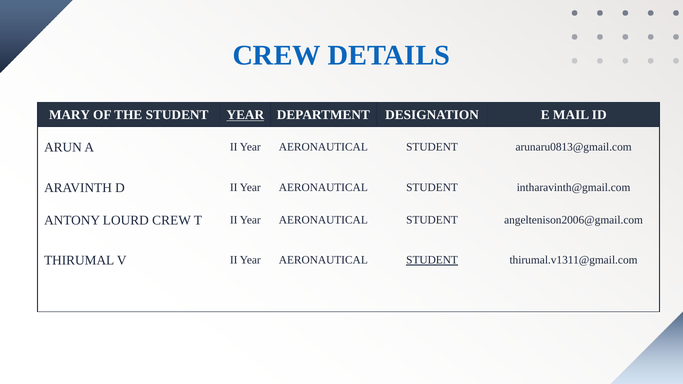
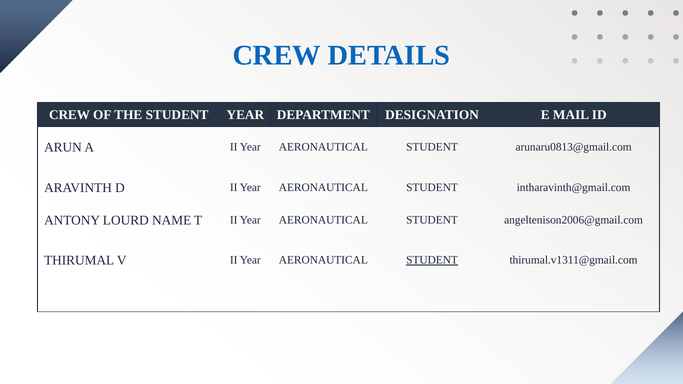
MARY at (70, 115): MARY -> CREW
YEAR at (245, 115) underline: present -> none
LOURD CREW: CREW -> NAME
